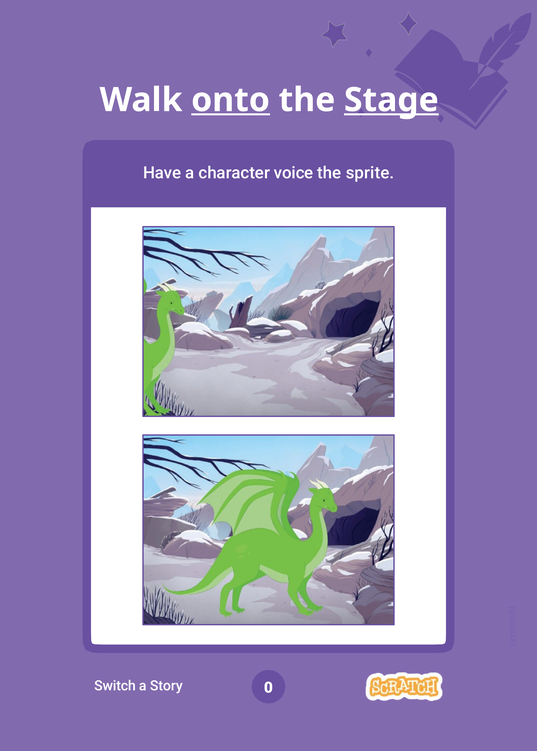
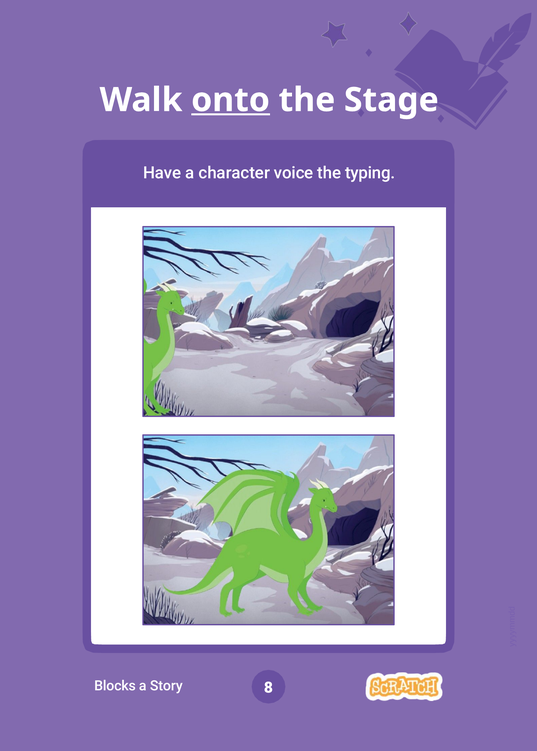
Stage underline: present -> none
sprite: sprite -> typing
Switch: Switch -> Blocks
0: 0 -> 8
